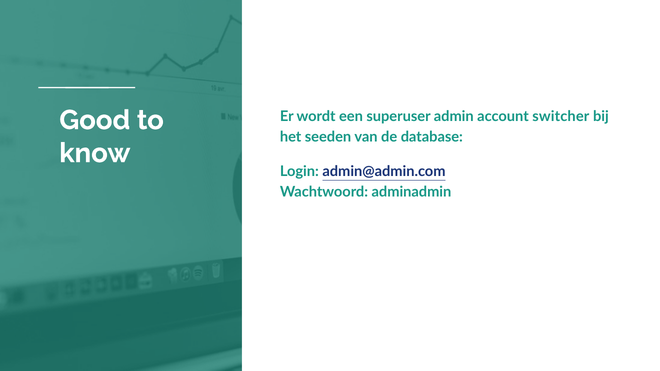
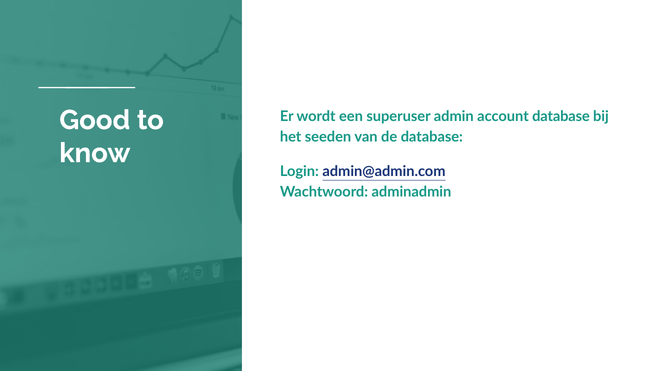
account switcher: switcher -> database
